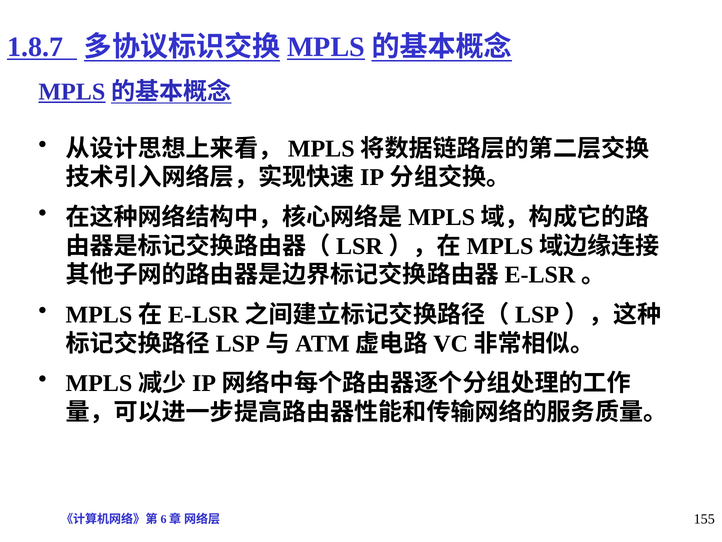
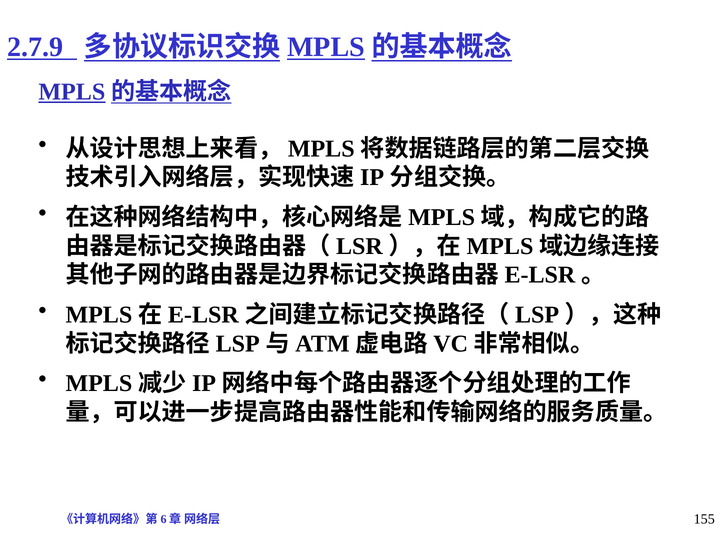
1.8.7: 1.8.7 -> 2.7.9
